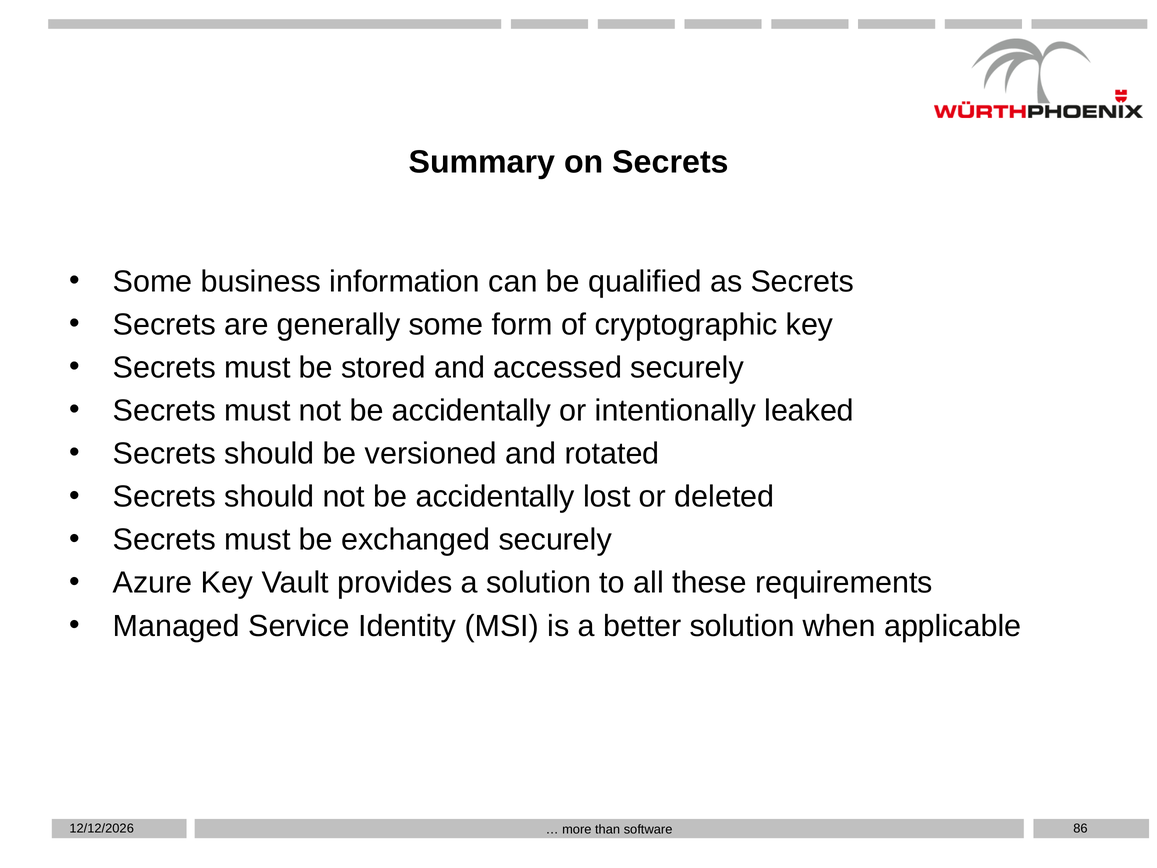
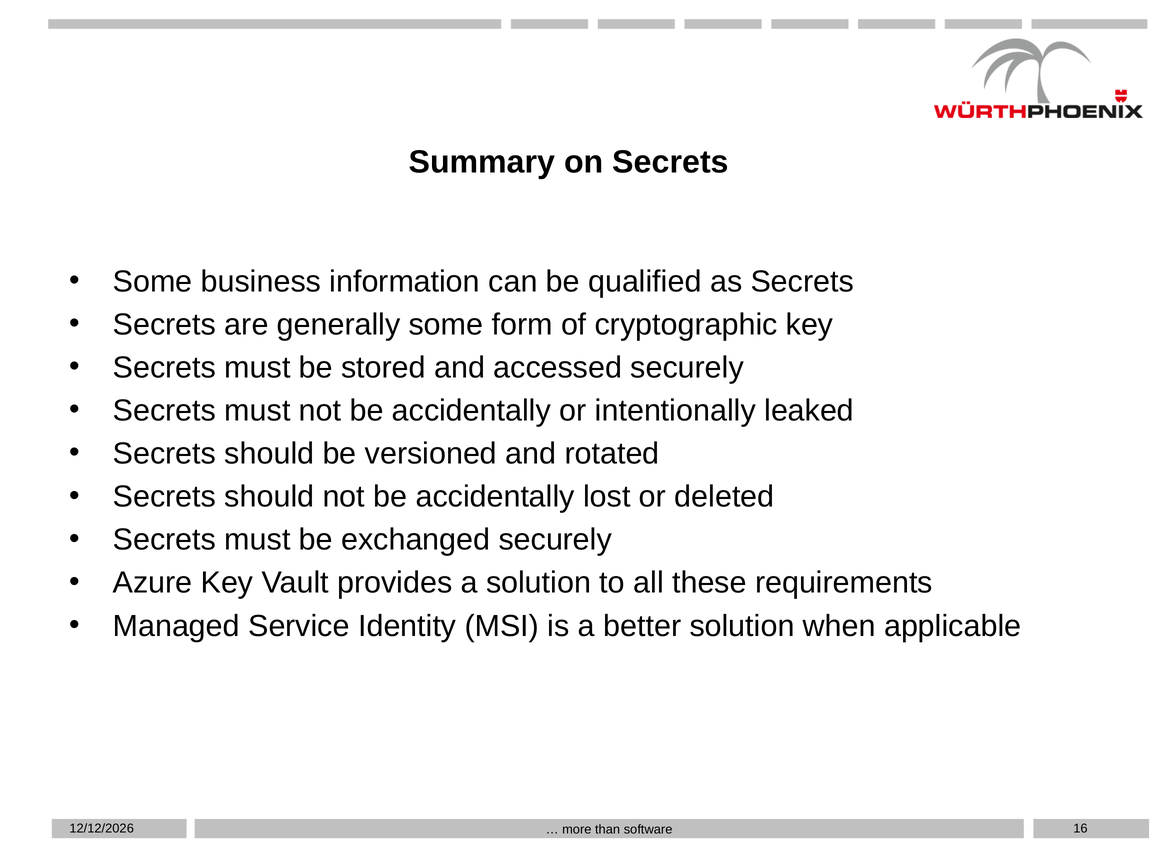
86: 86 -> 16
